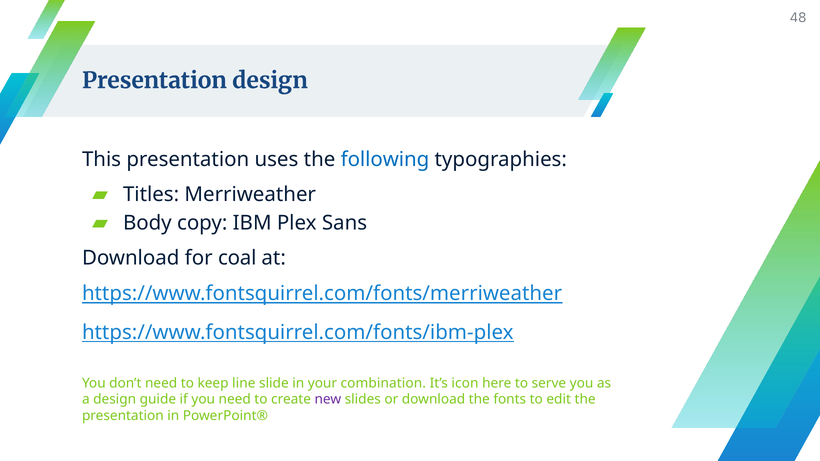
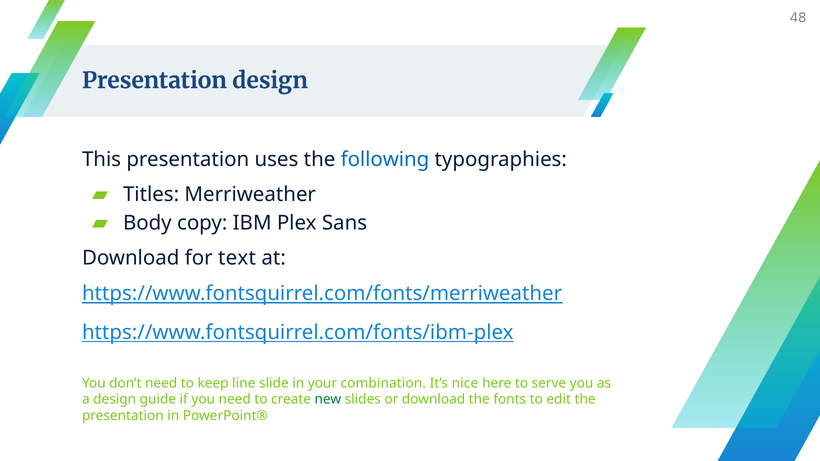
coal: coal -> text
icon: icon -> nice
new colour: purple -> green
